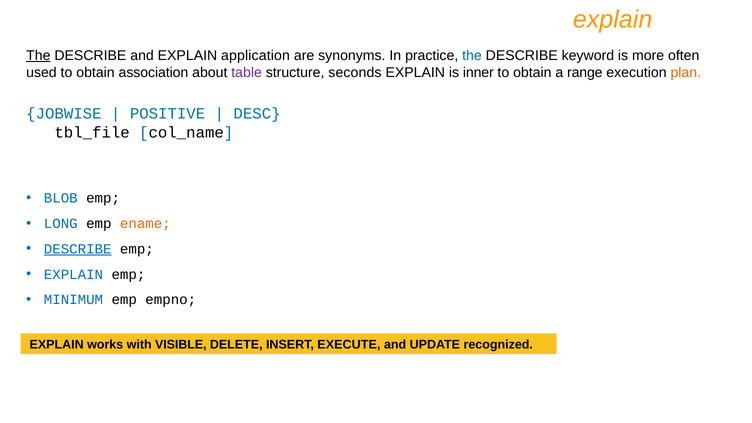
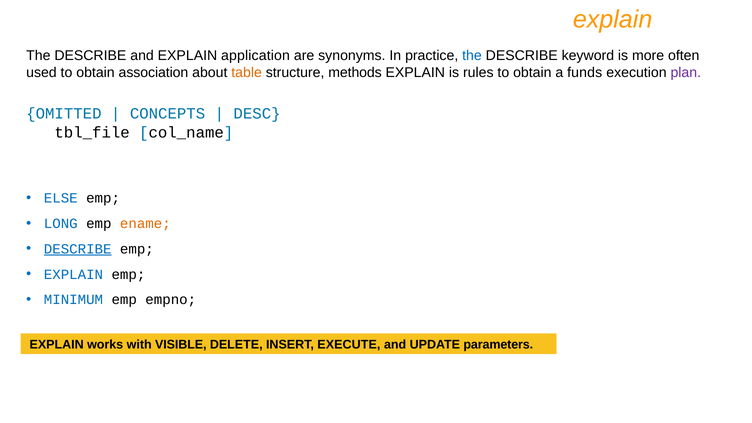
The at (38, 56) underline: present -> none
table colour: purple -> orange
seconds: seconds -> methods
inner: inner -> rules
range: range -> funds
plan colour: orange -> purple
JOBWISE: JOBWISE -> OMITTED
POSITIVE: POSITIVE -> CONCEPTS
BLOB: BLOB -> ELSE
recognized: recognized -> parameters
